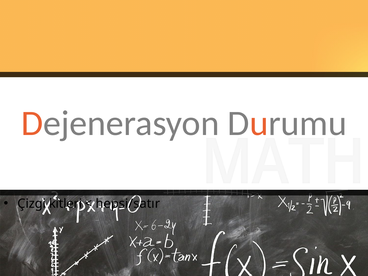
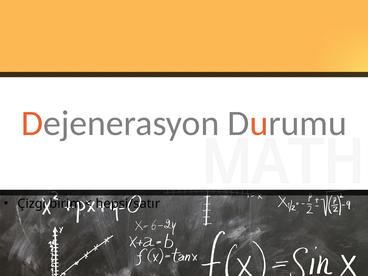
kitleri: kitleri -> birim
